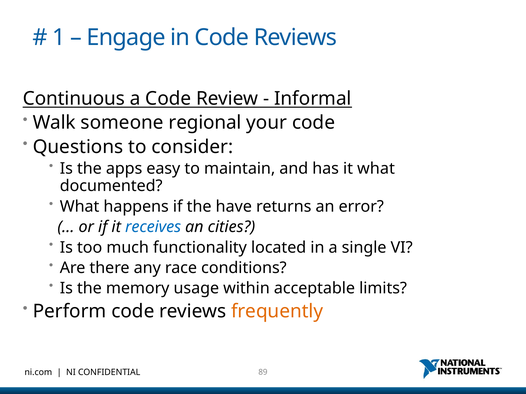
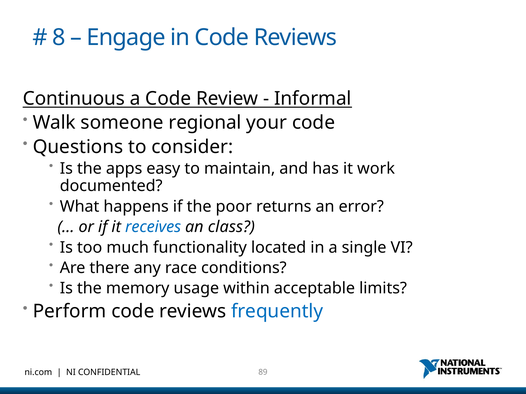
1: 1 -> 8
it what: what -> work
have: have -> poor
cities: cities -> class
frequently colour: orange -> blue
